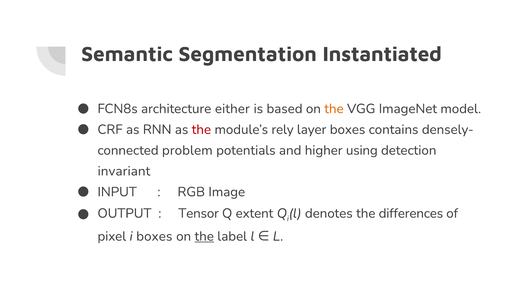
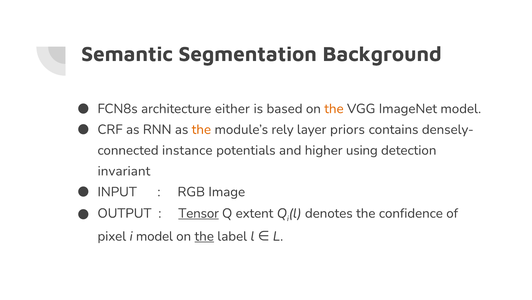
Instantiated: Instantiated -> Background
the at (201, 129) colour: red -> orange
layer boxes: boxes -> priors
problem: problem -> instance
Tensor underline: none -> present
differences: differences -> confidence
i boxes: boxes -> model
